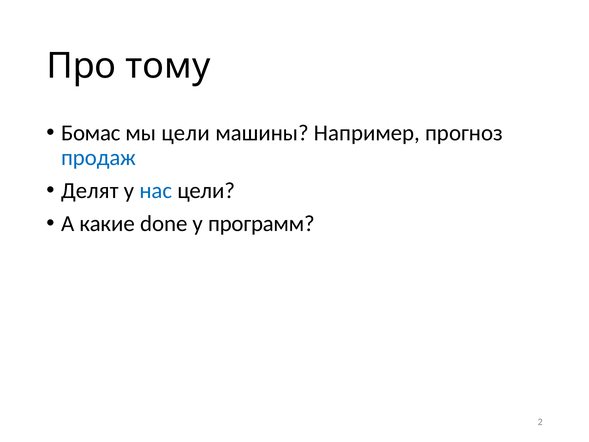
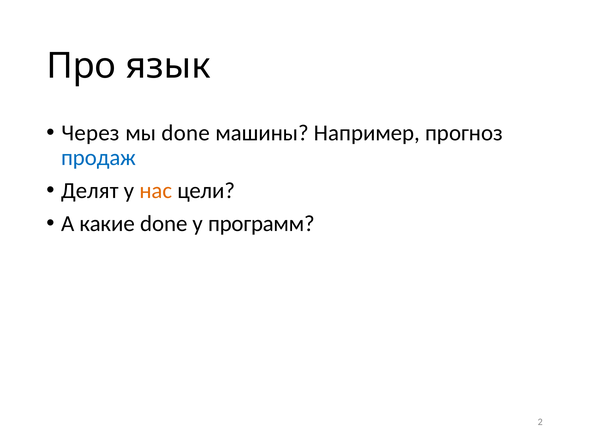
тому: тому -> язык
Бомас: Бомас -> Через
мы цели: цели -> done
нас colour: blue -> orange
